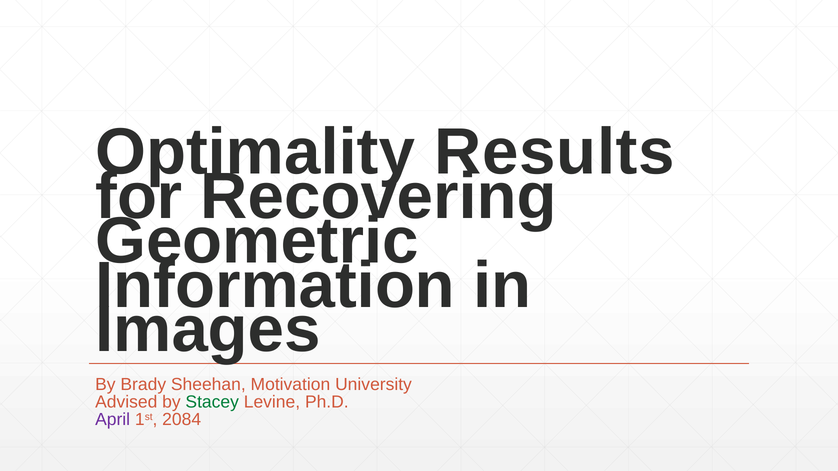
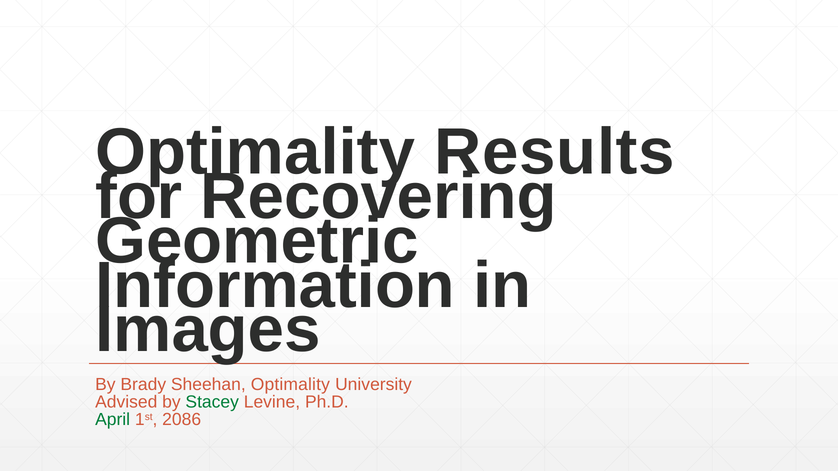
Sheehan Motivation: Motivation -> Optimality
April colour: purple -> green
2084: 2084 -> 2086
